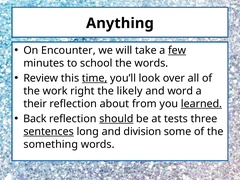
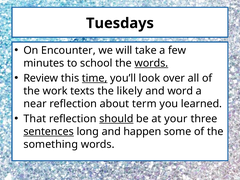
Anything: Anything -> Tuesdays
few underline: present -> none
words at (151, 63) underline: none -> present
right: right -> texts
their: their -> near
from: from -> term
learned underline: present -> none
Back: Back -> That
tests: tests -> your
division: division -> happen
